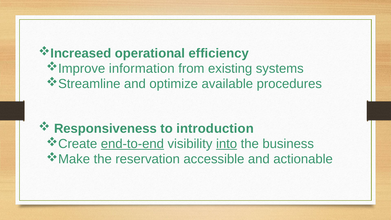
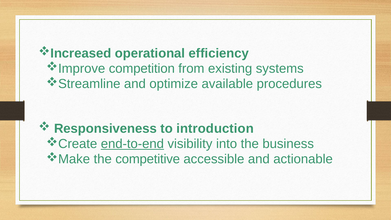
information: information -> competition
into underline: present -> none
reservation: reservation -> competitive
